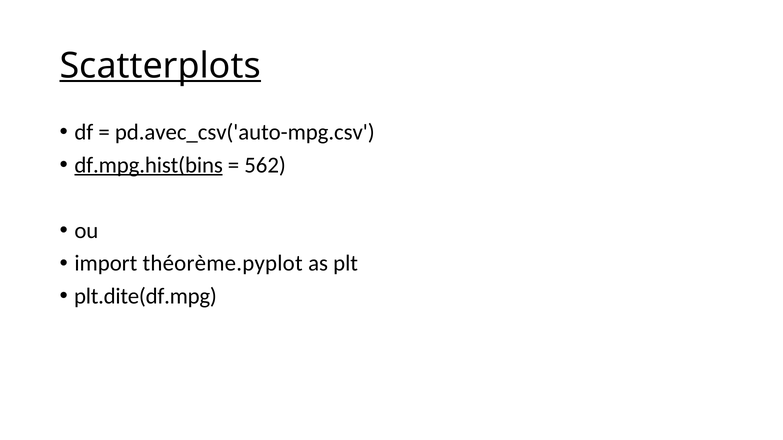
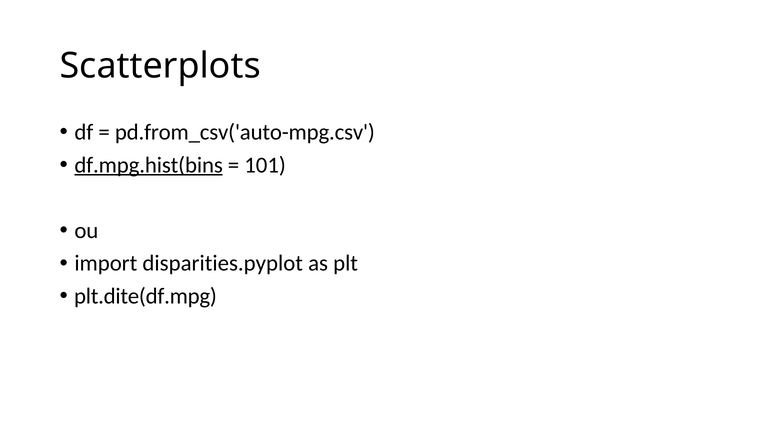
Scatterplots underline: present -> none
pd.avec_csv('auto-mpg.csv: pd.avec_csv('auto-mpg.csv -> pd.from_csv('auto-mpg.csv
562: 562 -> 101
théorème.pyplot: théorème.pyplot -> disparities.pyplot
